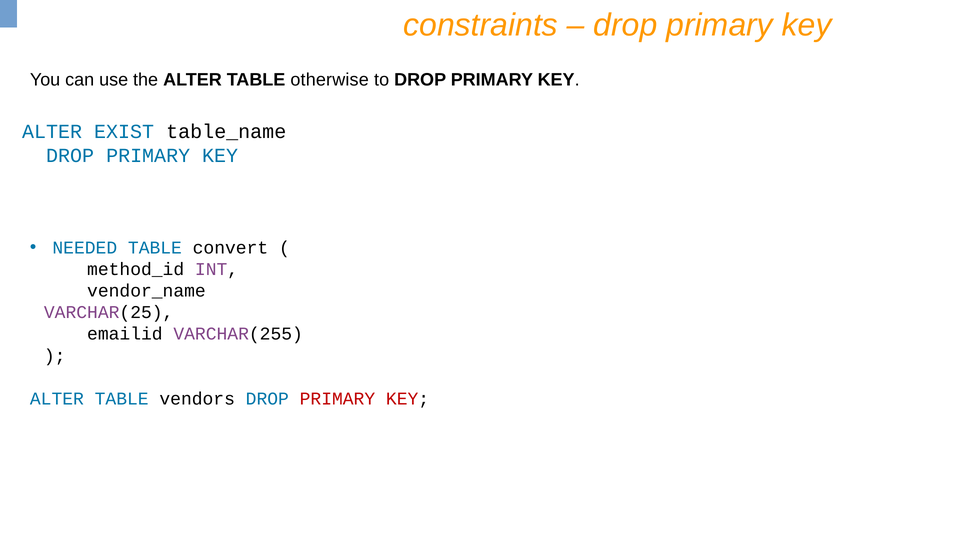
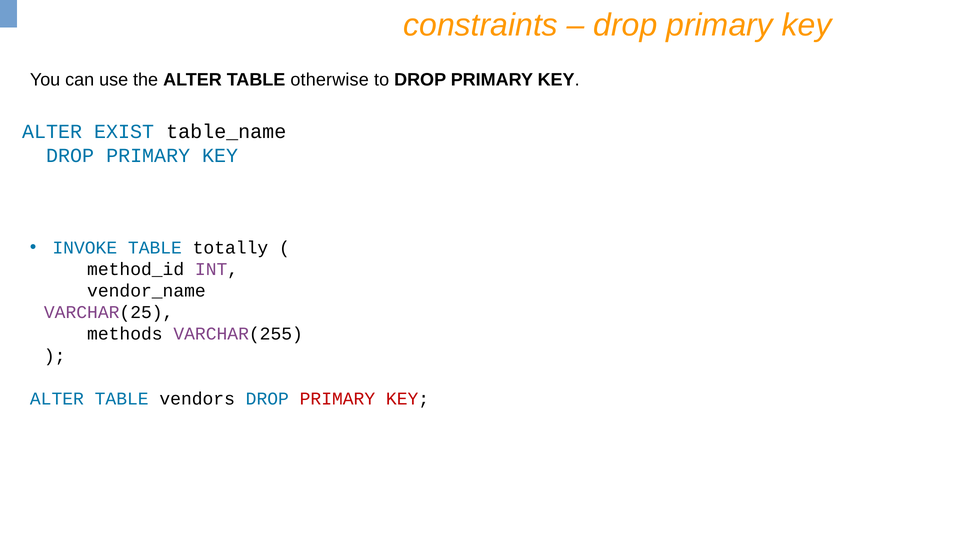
NEEDED: NEEDED -> INVOKE
convert: convert -> totally
emailid: emailid -> methods
